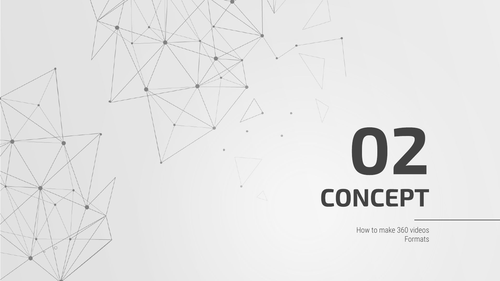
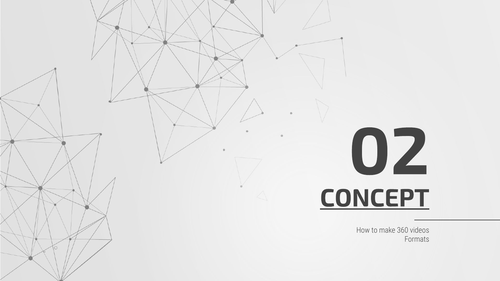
CONCEPT underline: none -> present
